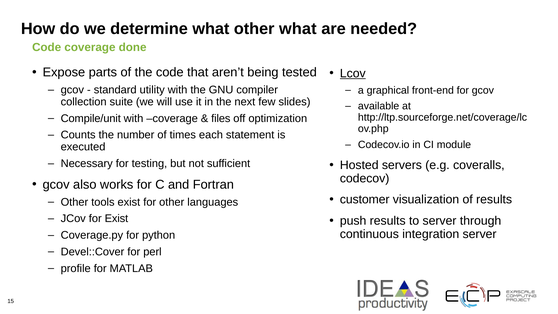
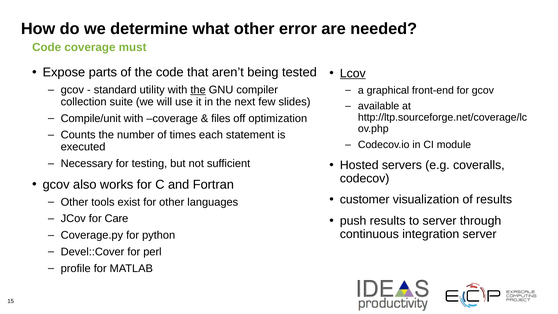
other what: what -> error
done: done -> must
the at (198, 90) underline: none -> present
for Exist: Exist -> Care
